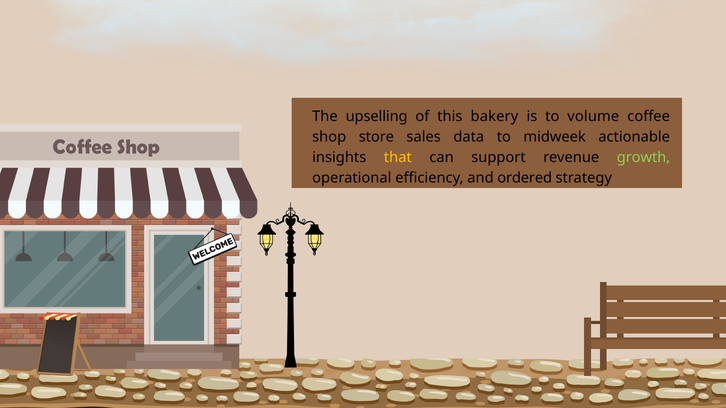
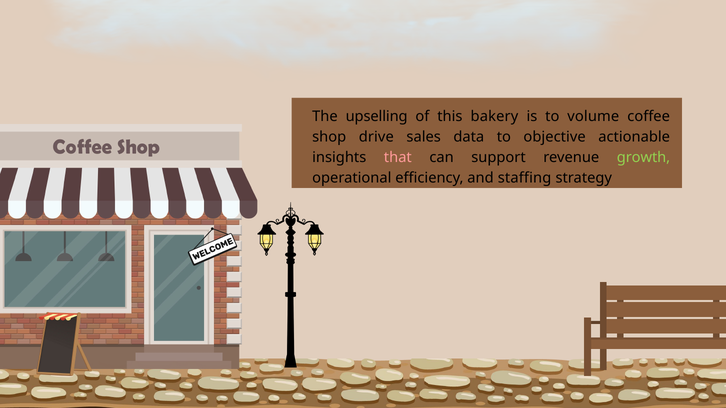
store: store -> drive
midweek: midweek -> objective
that colour: yellow -> pink
ordered: ordered -> staffing
